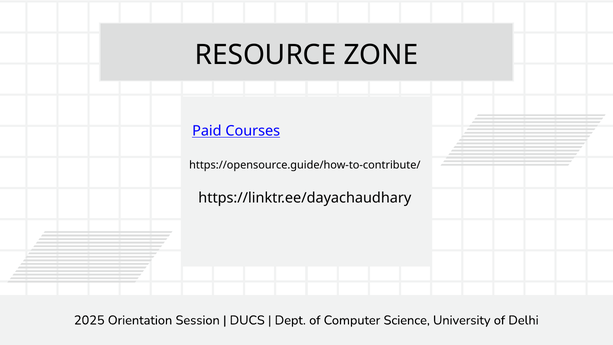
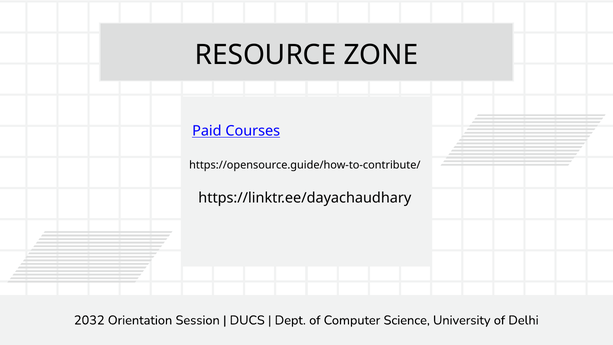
2025: 2025 -> 2032
